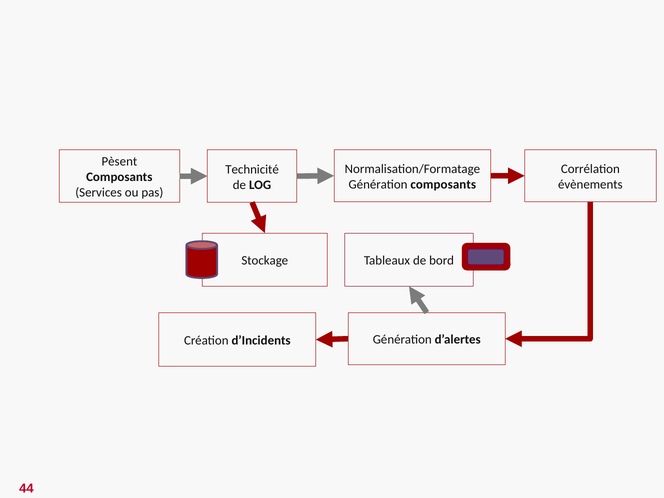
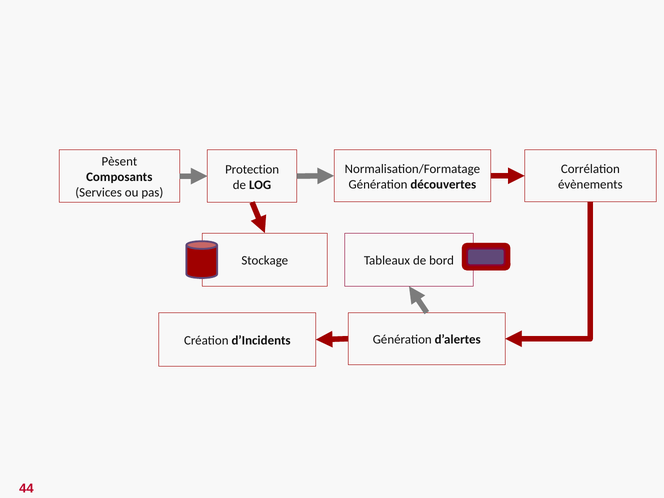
Technicité: Technicité -> Protection
Génération composants: composants -> découvertes
